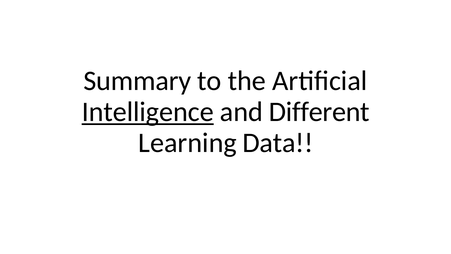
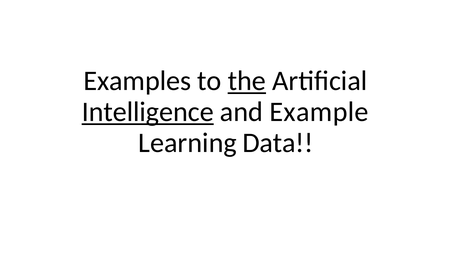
Summary: Summary -> Examples
the underline: none -> present
Different: Different -> Example
